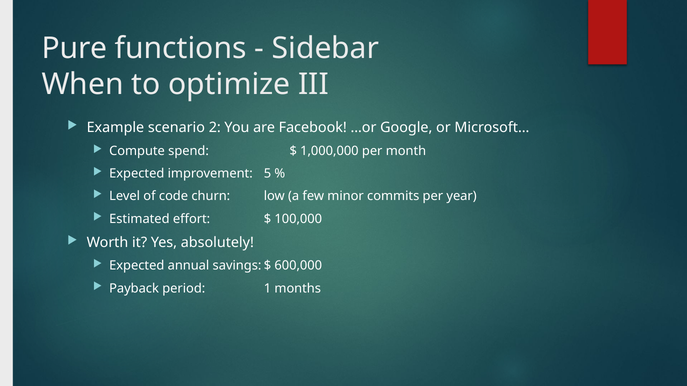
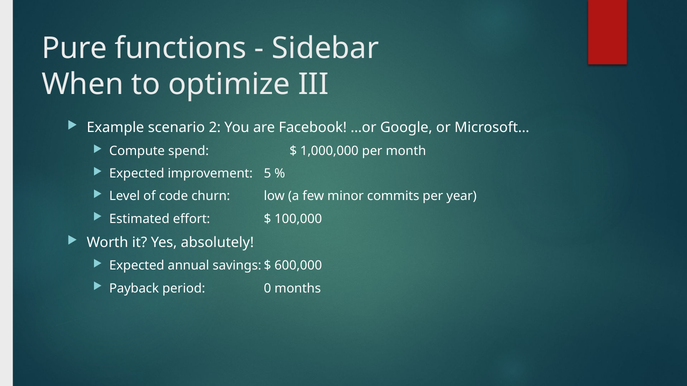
1: 1 -> 0
